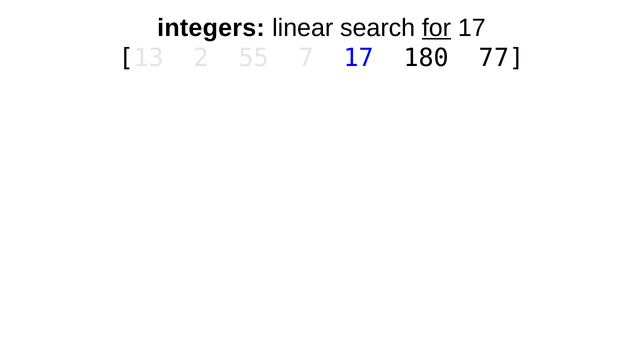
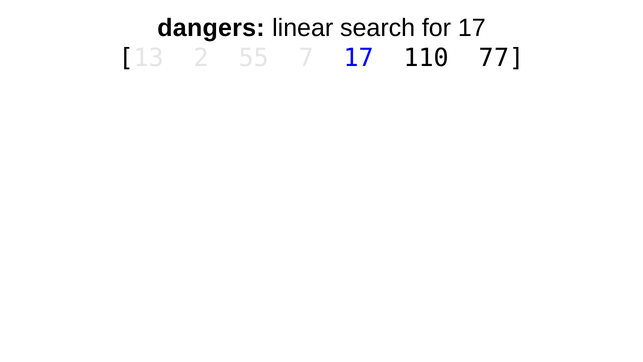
integers: integers -> dangers
for underline: present -> none
180: 180 -> 110
